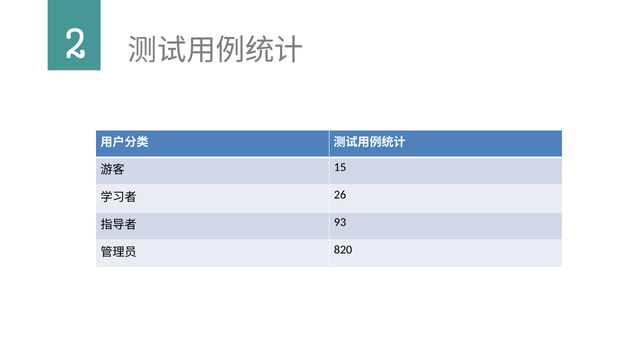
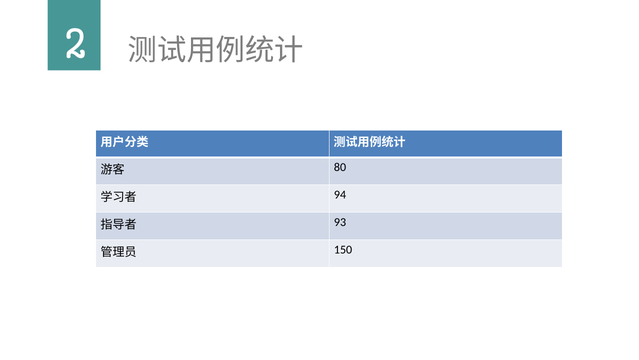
15: 15 -> 80
26: 26 -> 94
820: 820 -> 150
